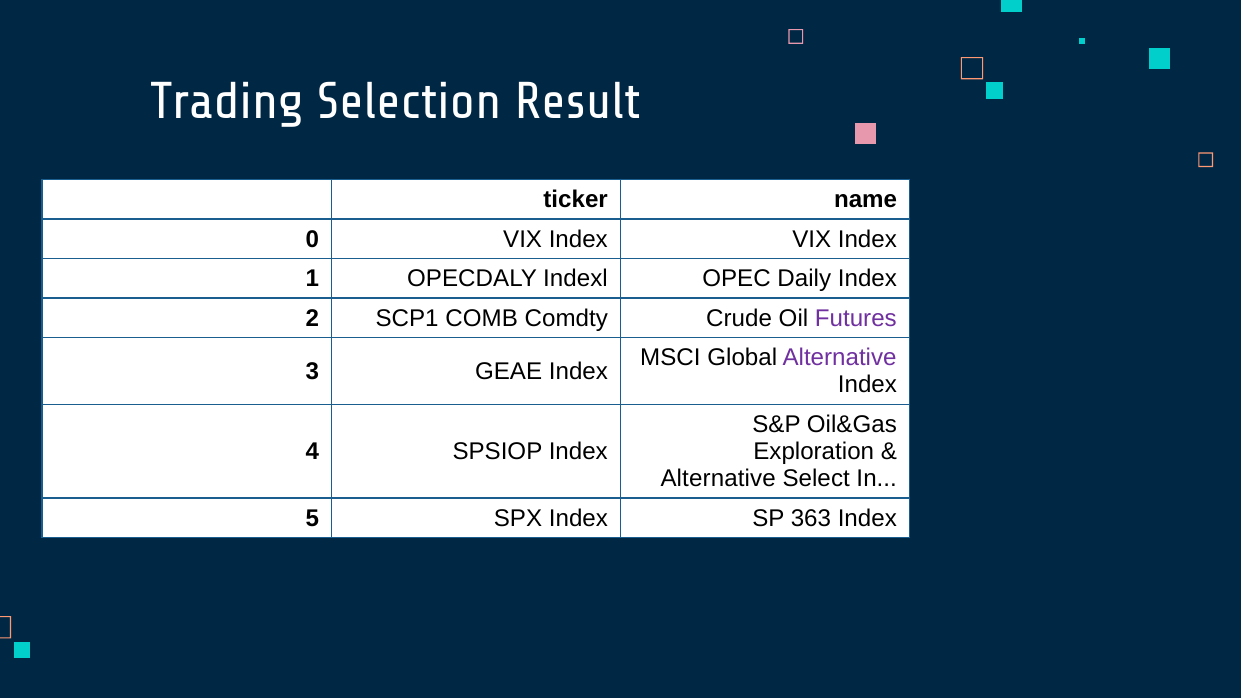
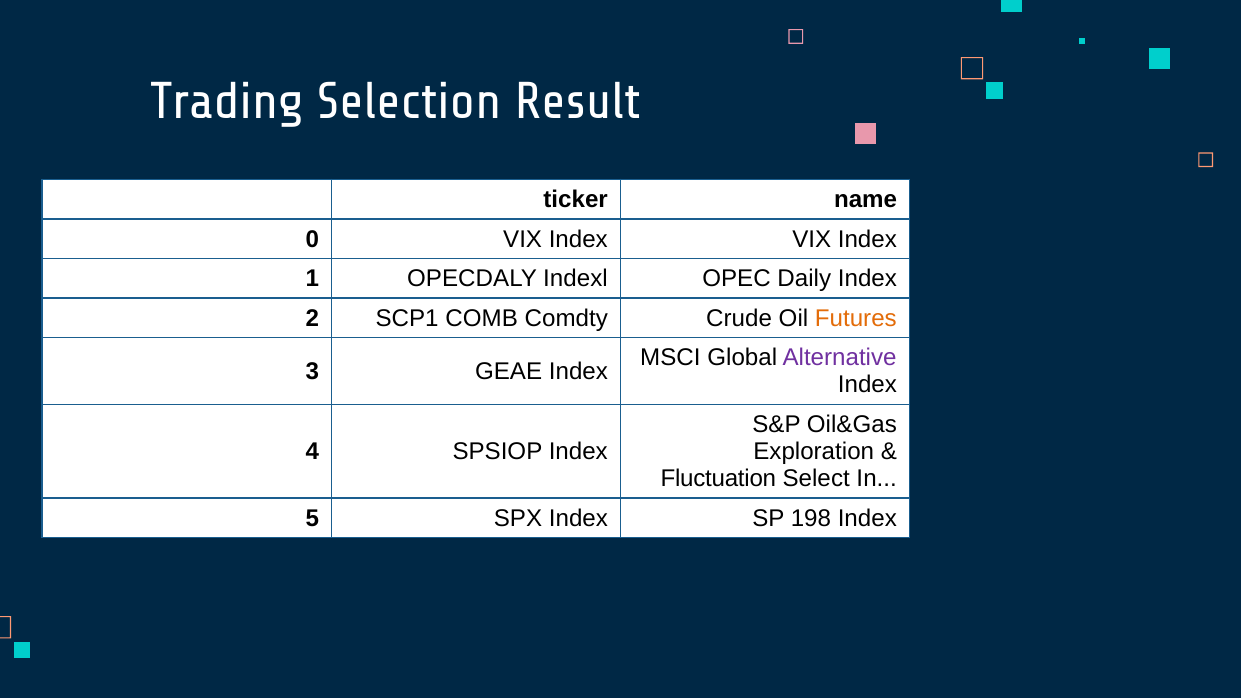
Futures colour: purple -> orange
Alternative at (718, 479): Alternative -> Fluctuation
363: 363 -> 198
